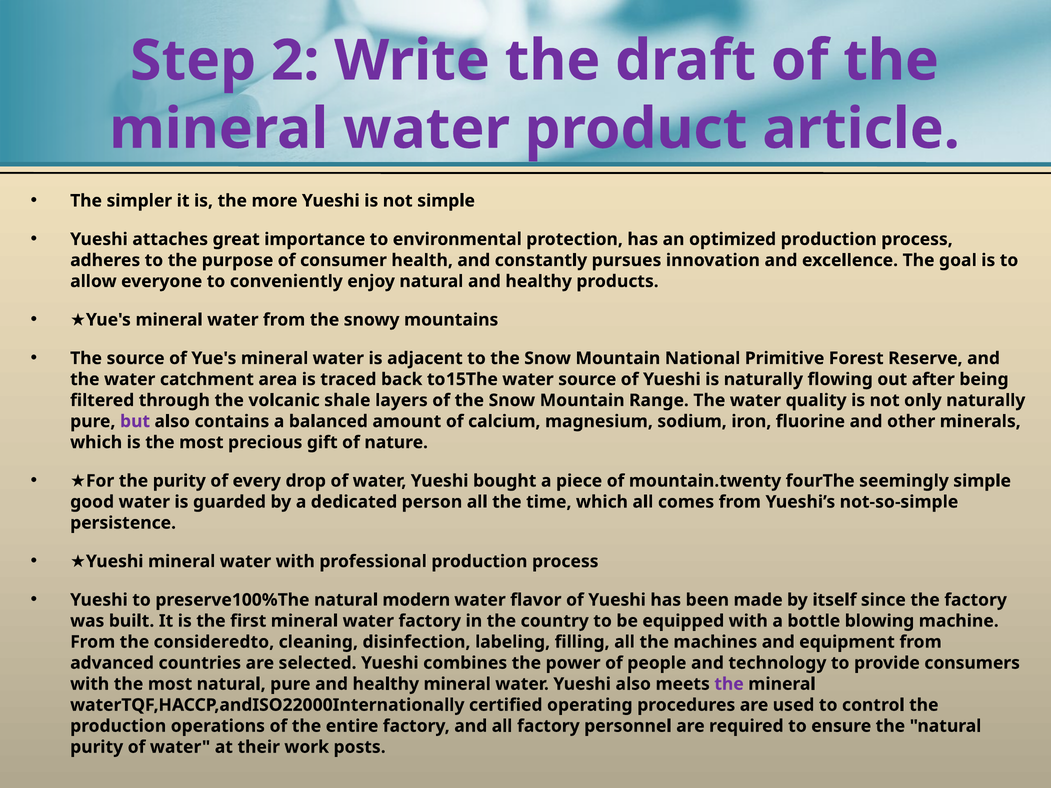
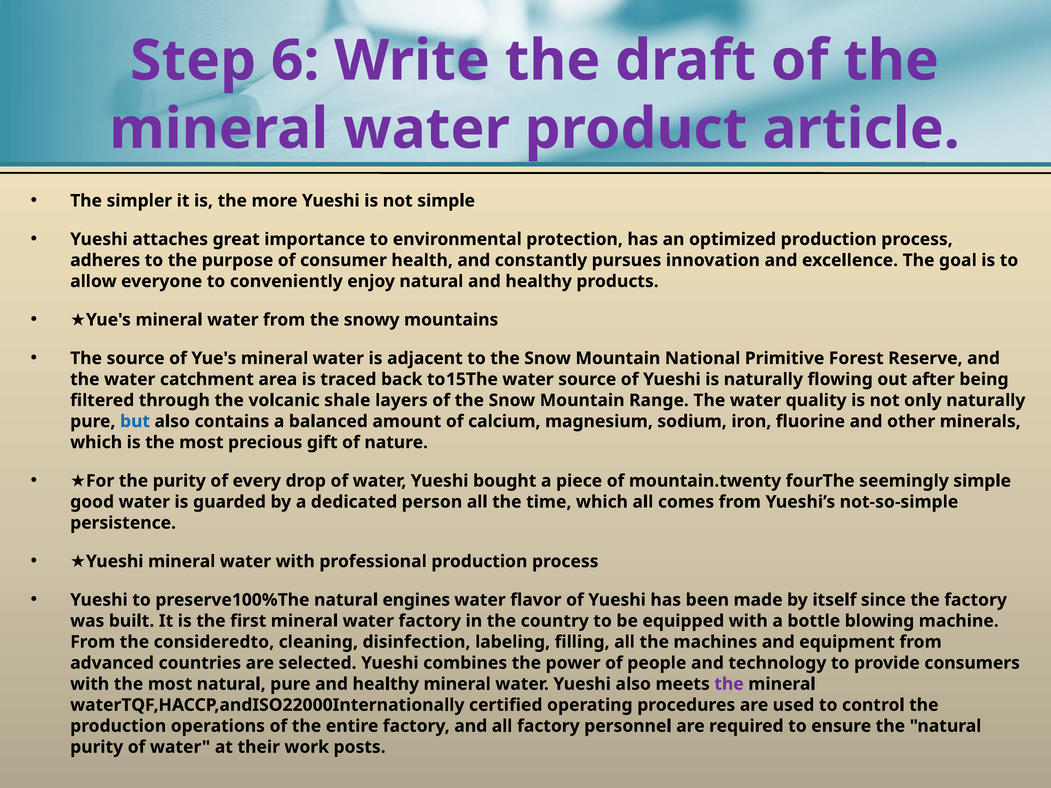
2: 2 -> 6
but colour: purple -> blue
modern: modern -> engines
